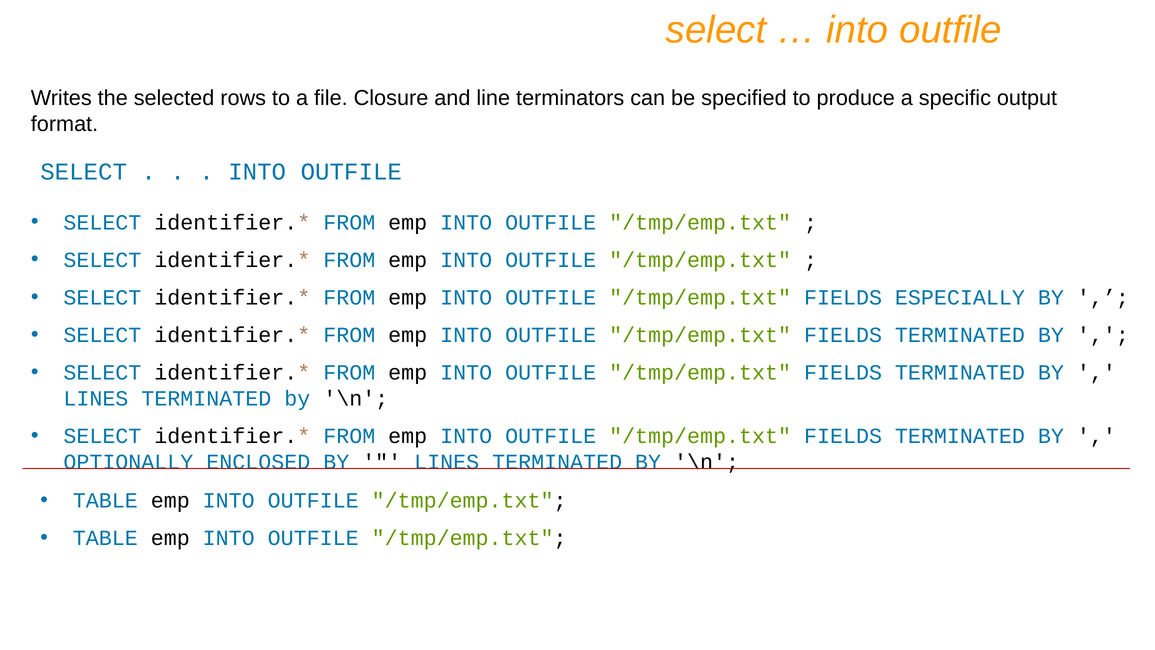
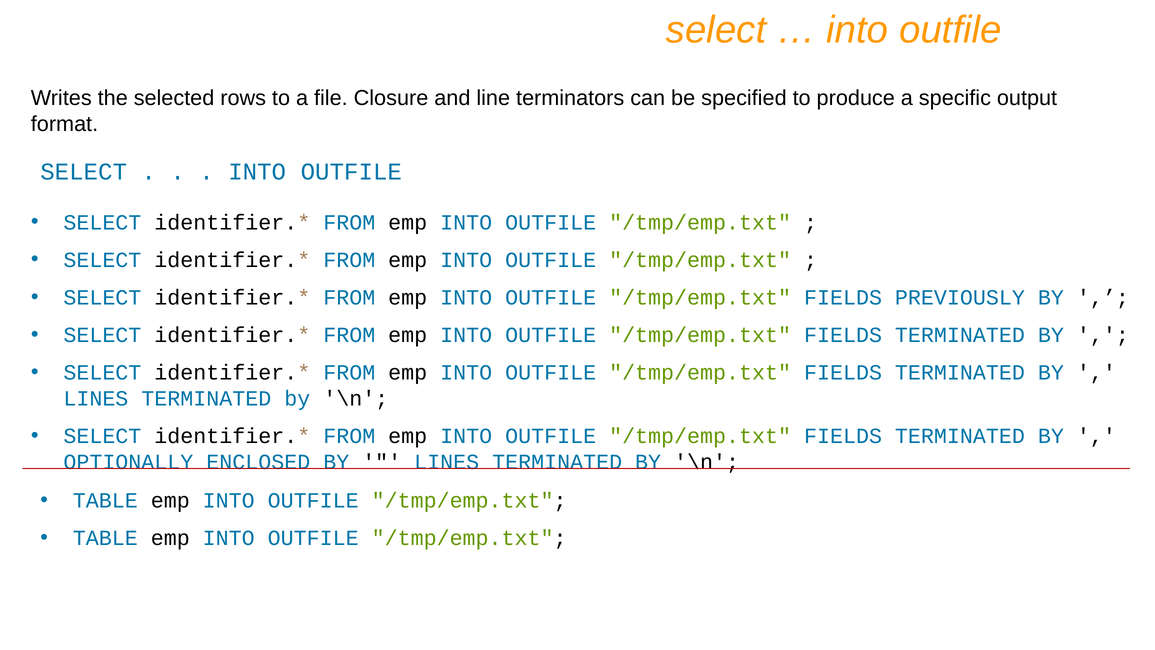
ESPECIALLY: ESPECIALLY -> PREVIOUSLY
